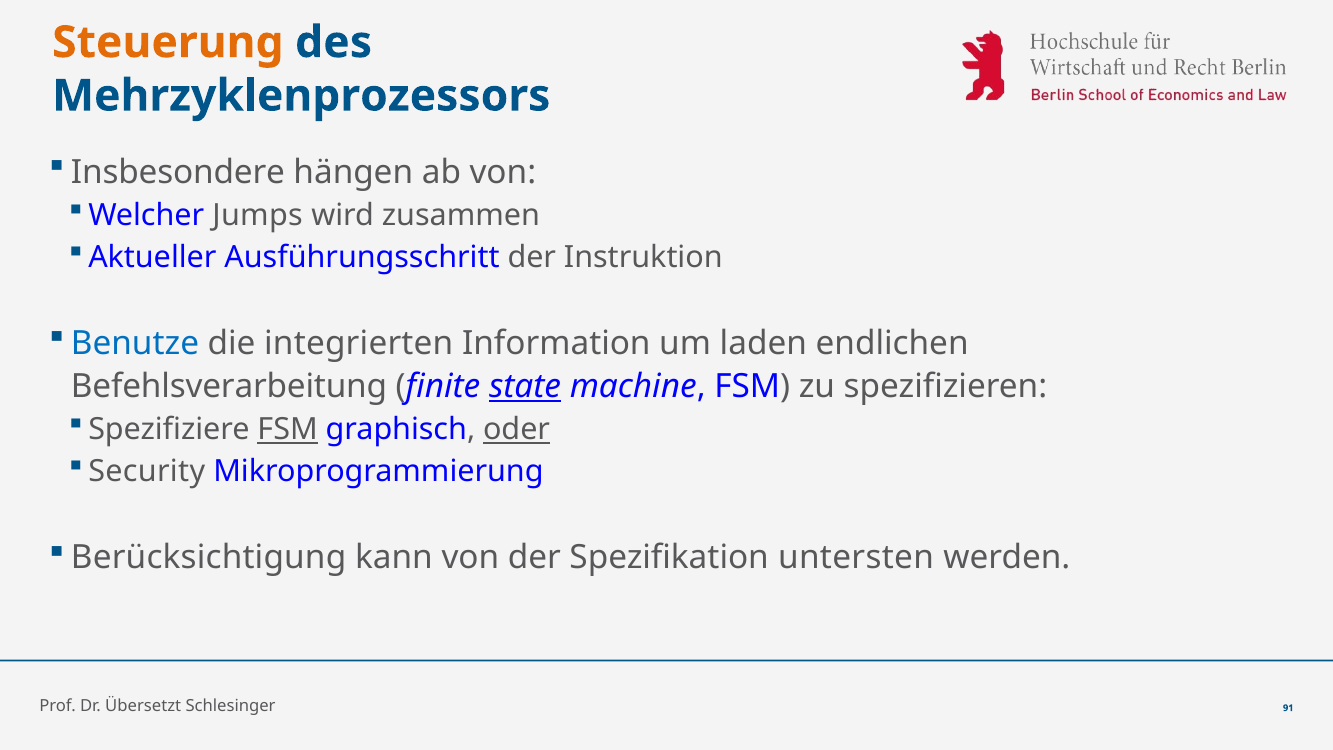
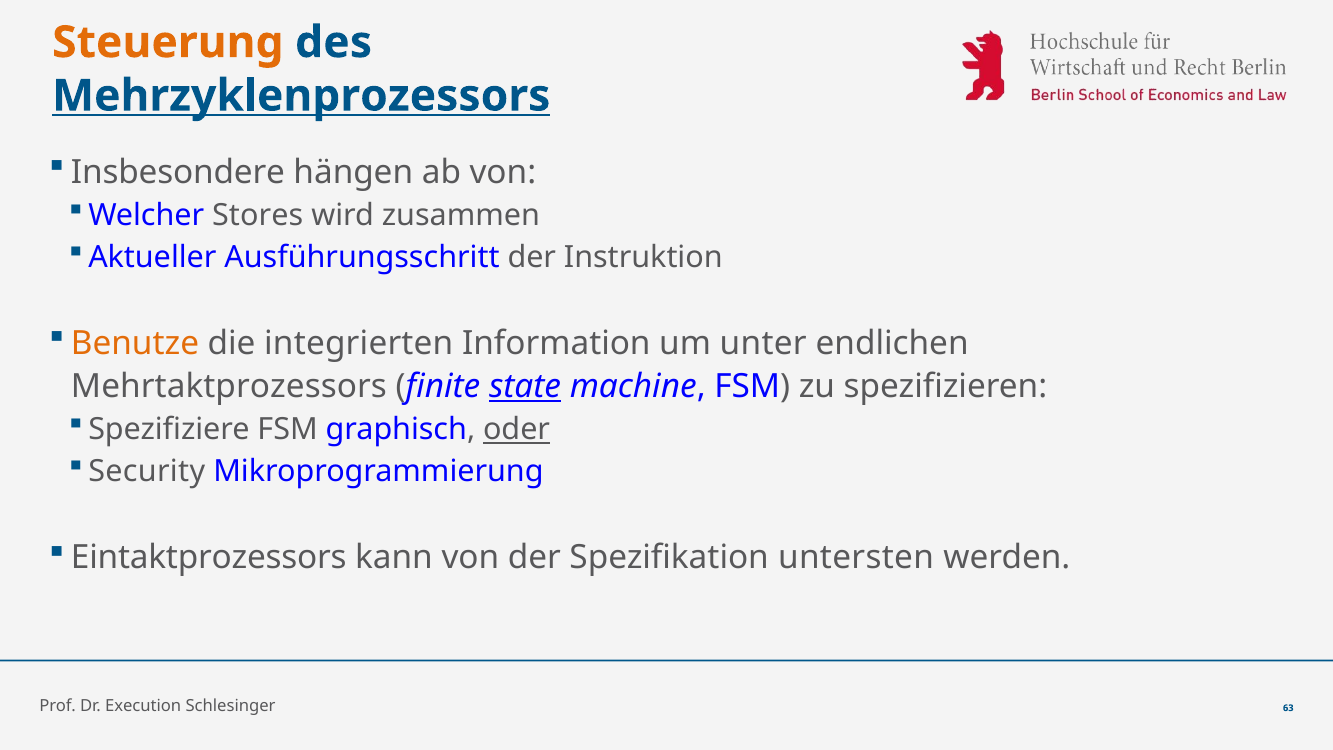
Mehrzyklenprozessors underline: none -> present
Jumps: Jumps -> Stores
Benutze colour: blue -> orange
laden: laden -> unter
Befehlsverarbeitung: Befehlsverarbeitung -> Mehrtaktprozessors
FSM at (288, 430) underline: present -> none
Berücksichtigung: Berücksichtigung -> Eintaktprozessors
Übersetzt: Übersetzt -> Execution
91: 91 -> 63
